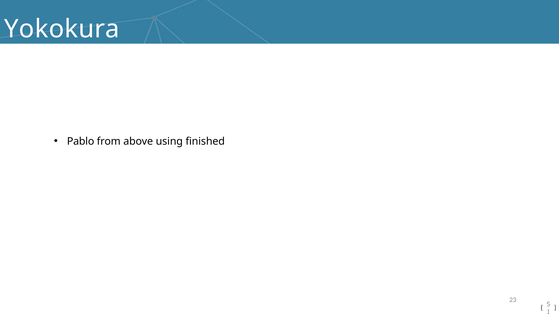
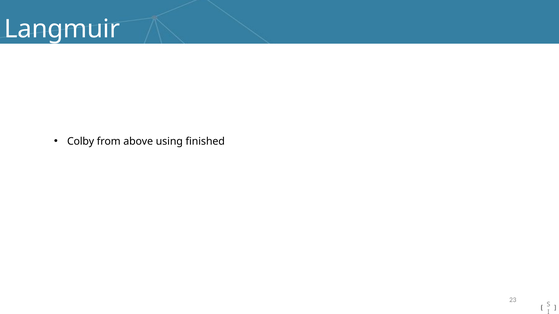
Yokokura: Yokokura -> Langmuir
Pablo: Pablo -> Colby
